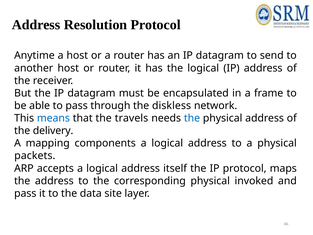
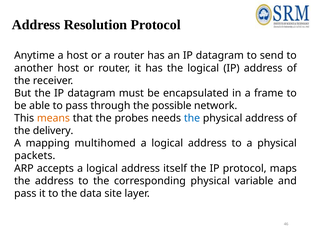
diskless: diskless -> possible
means colour: blue -> orange
travels: travels -> probes
components: components -> multihomed
invoked: invoked -> variable
